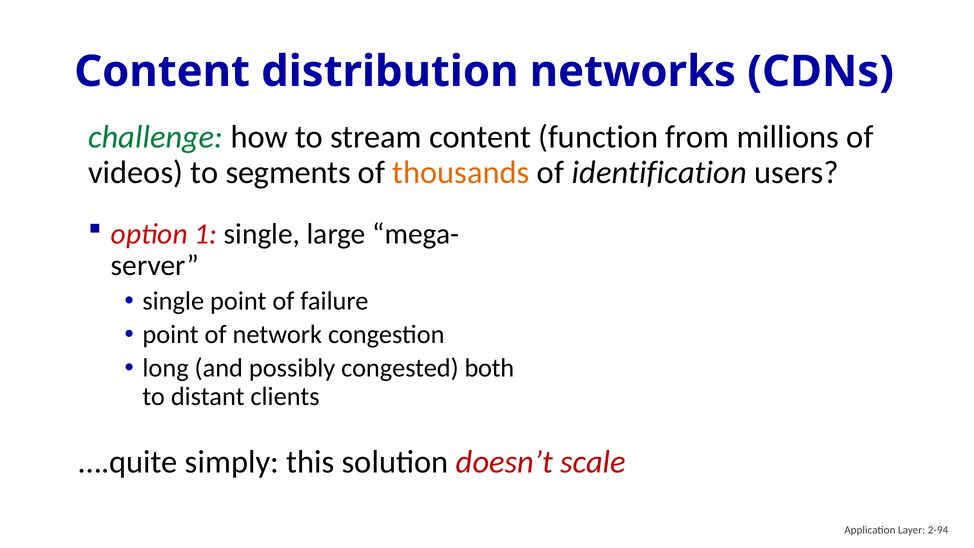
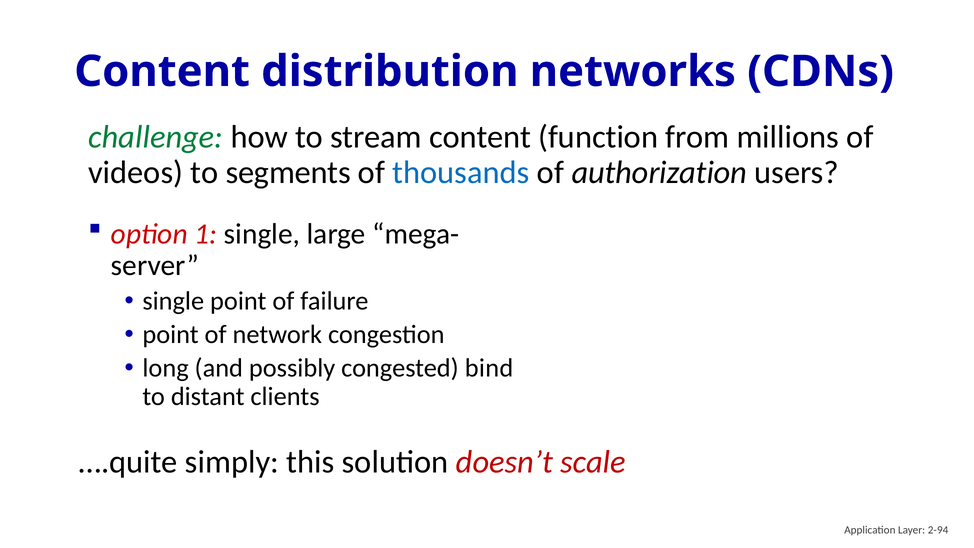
thousands colour: orange -> blue
identification: identification -> authorization
both: both -> bind
